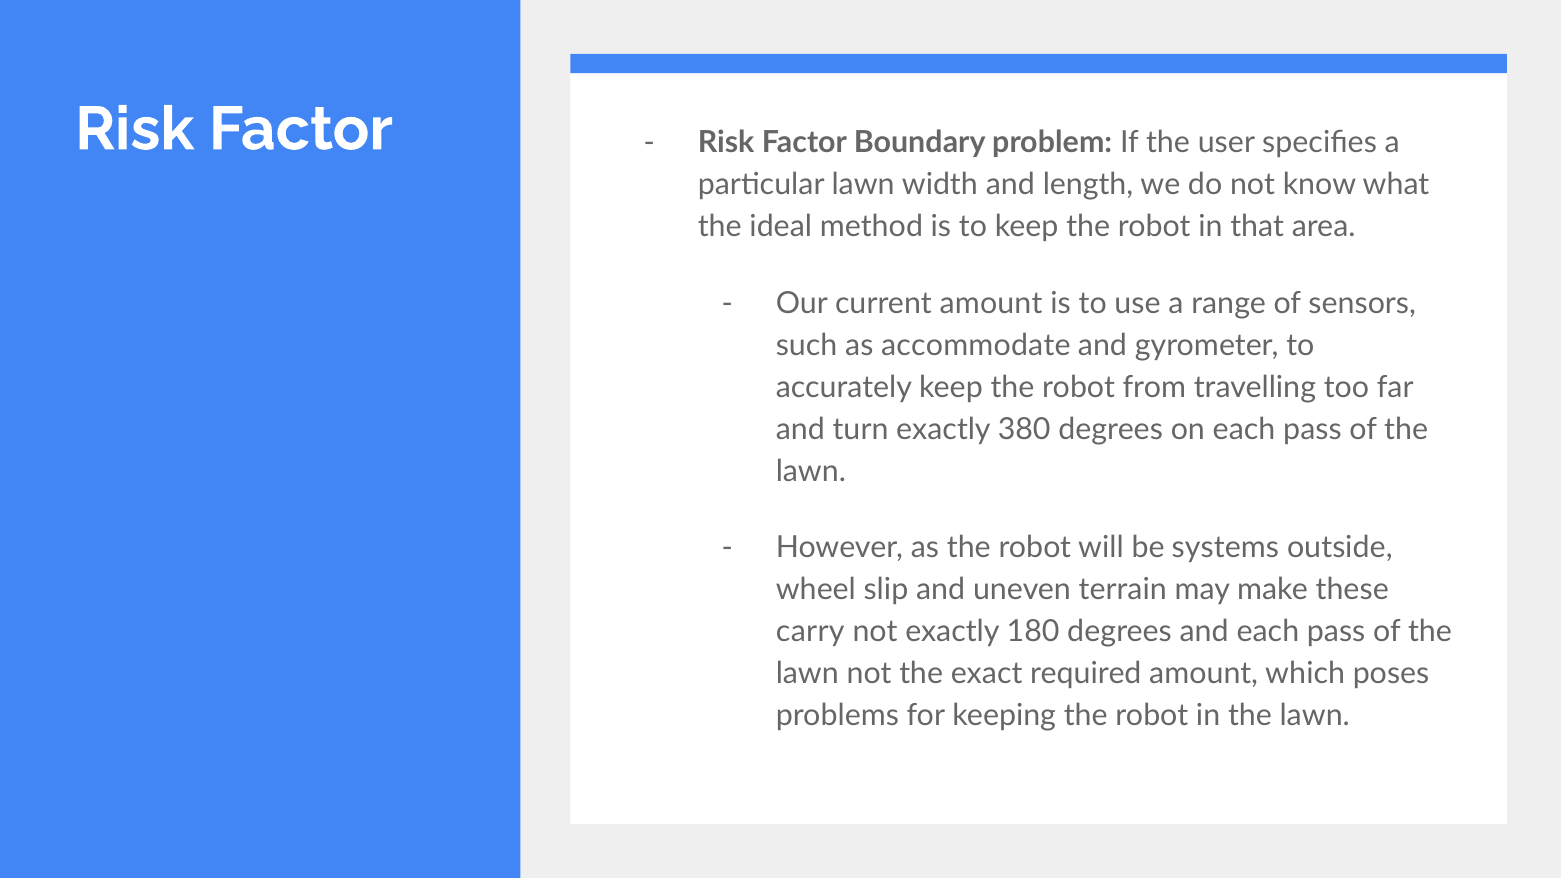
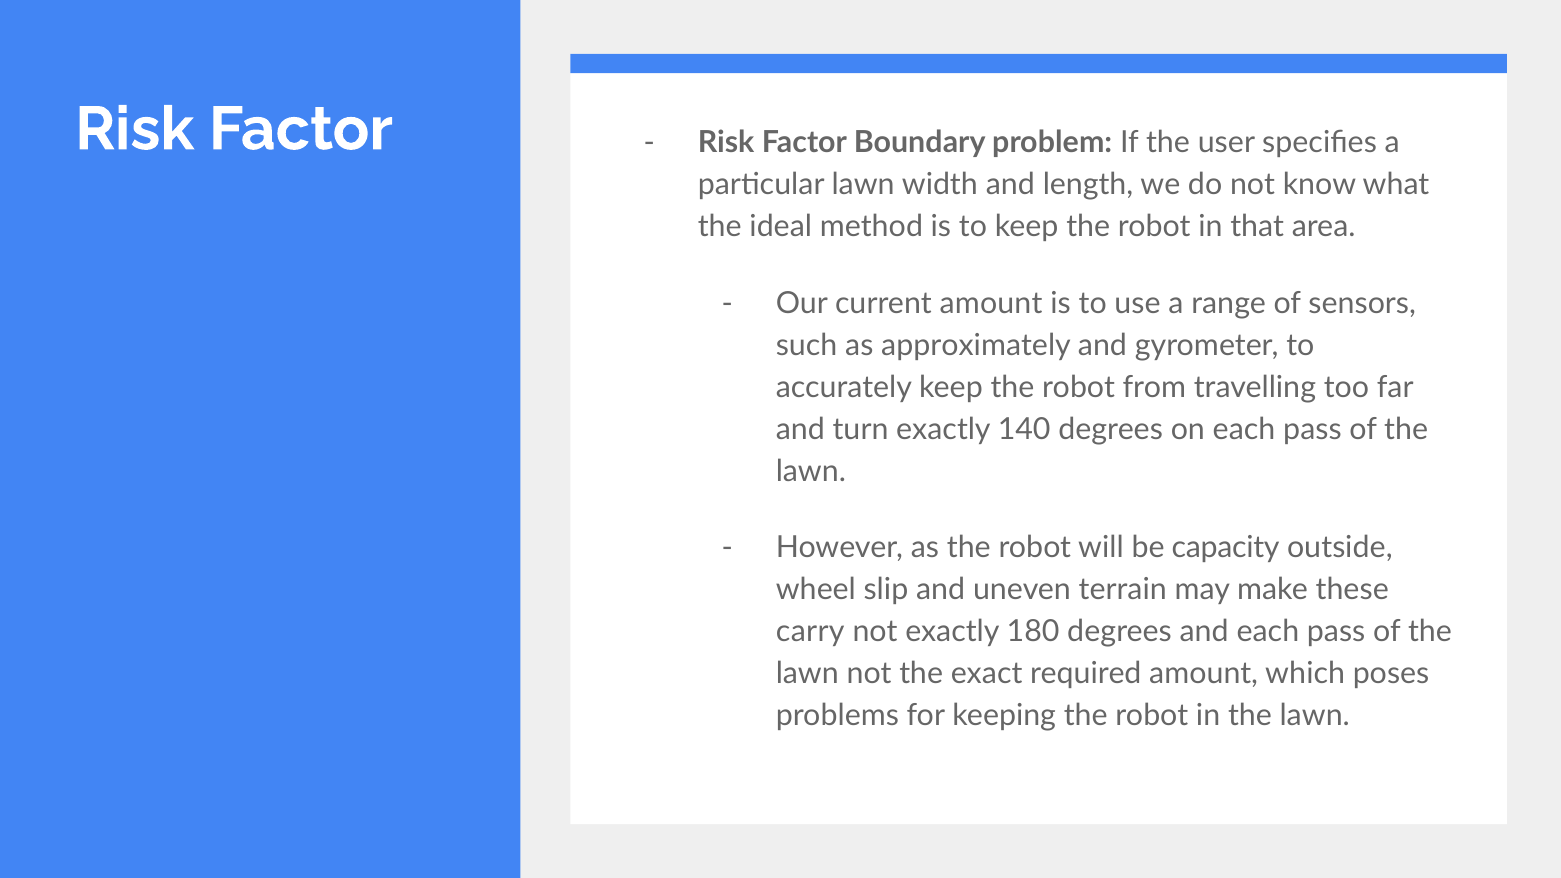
accommodate: accommodate -> approximately
380: 380 -> 140
systems: systems -> capacity
